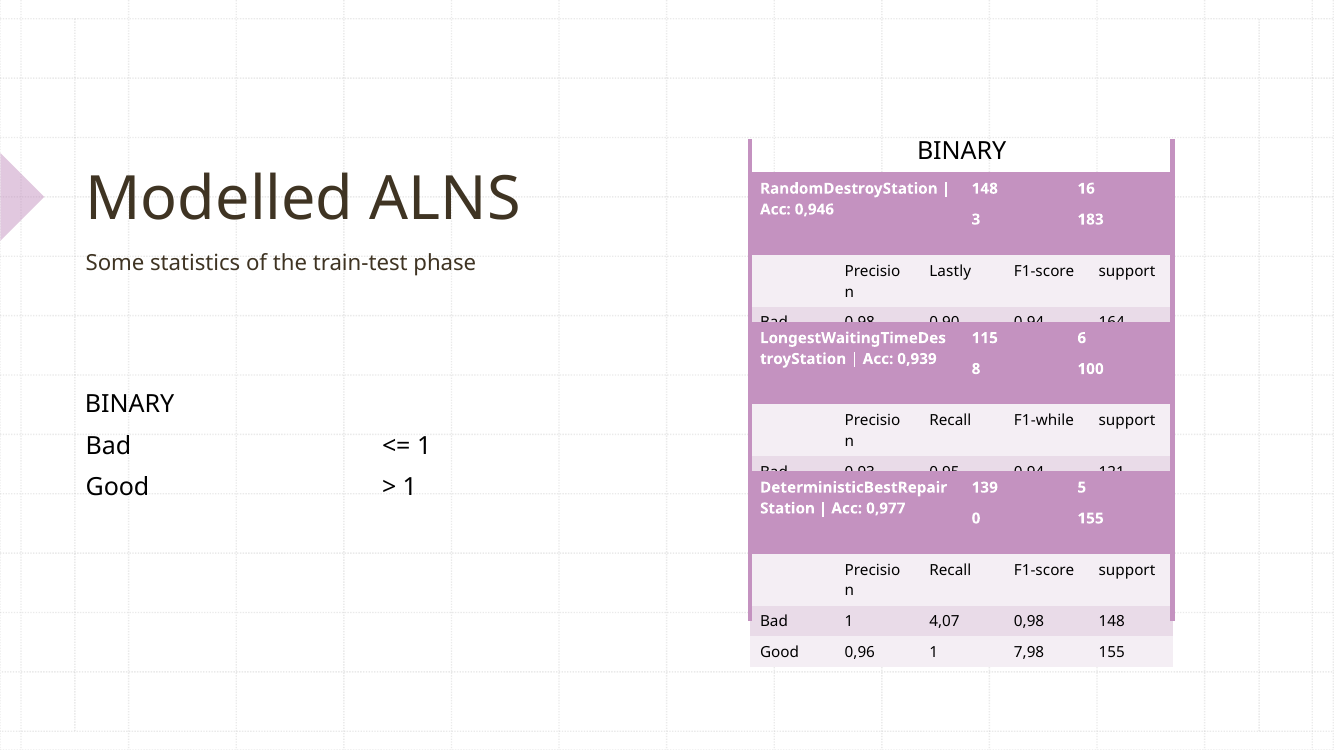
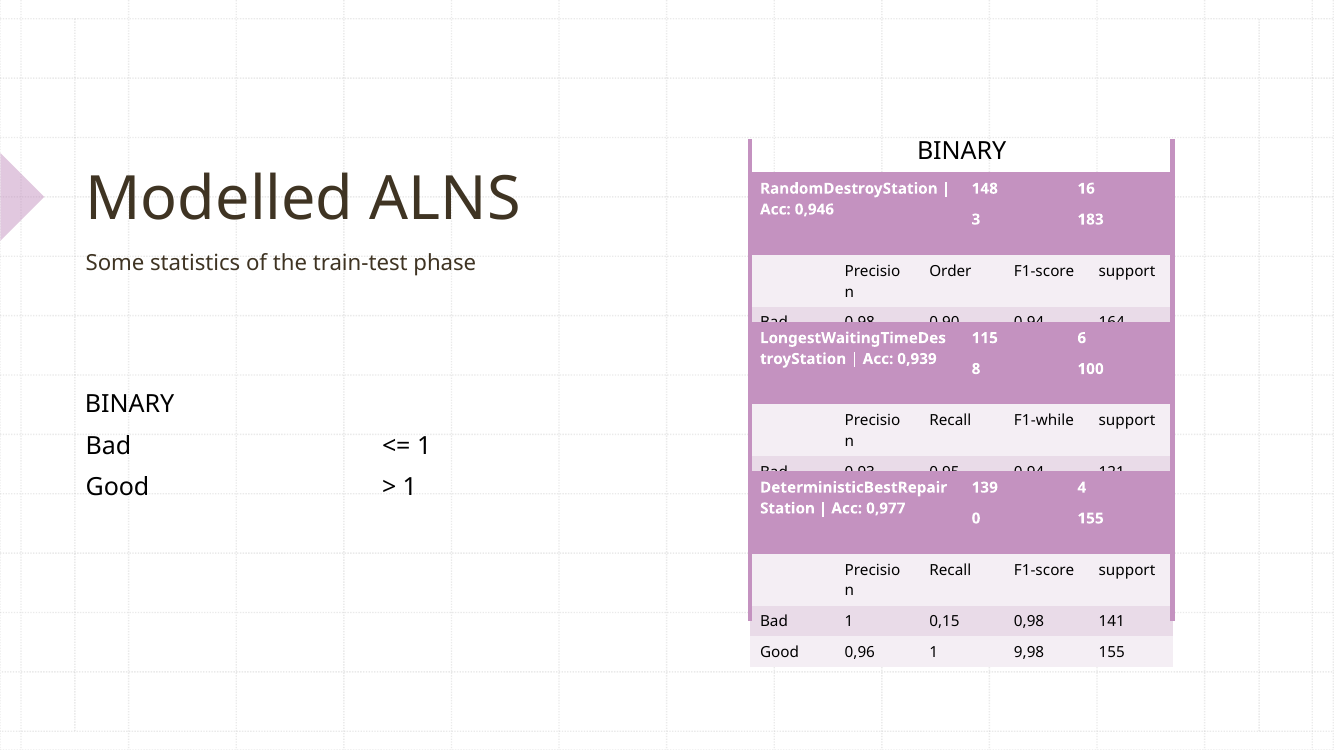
Lastly: Lastly -> Order
5: 5 -> 4
4,07: 4,07 -> 0,15
0,98 148: 148 -> 141
7,98: 7,98 -> 9,98
